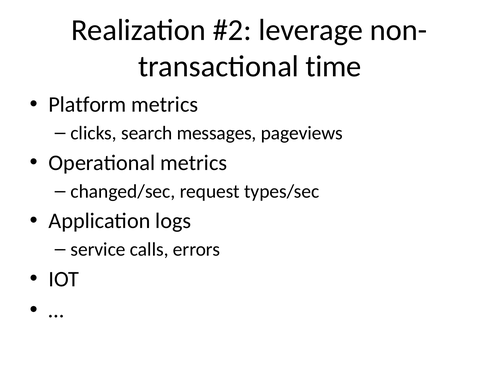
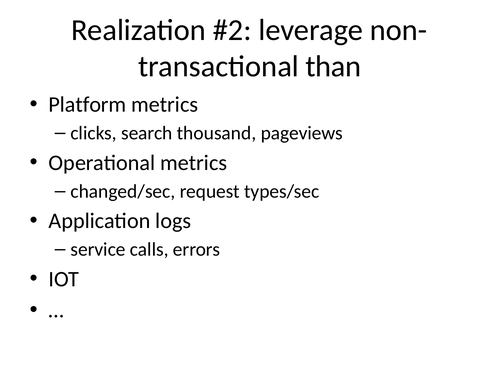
time: time -> than
messages: messages -> thousand
